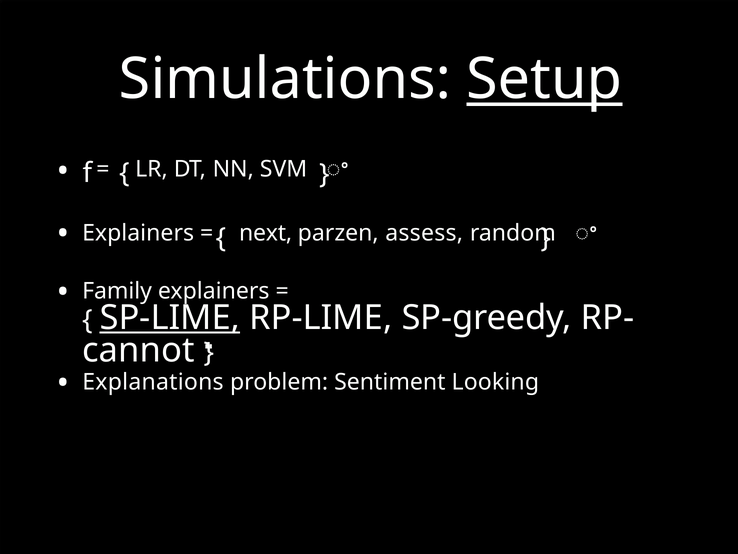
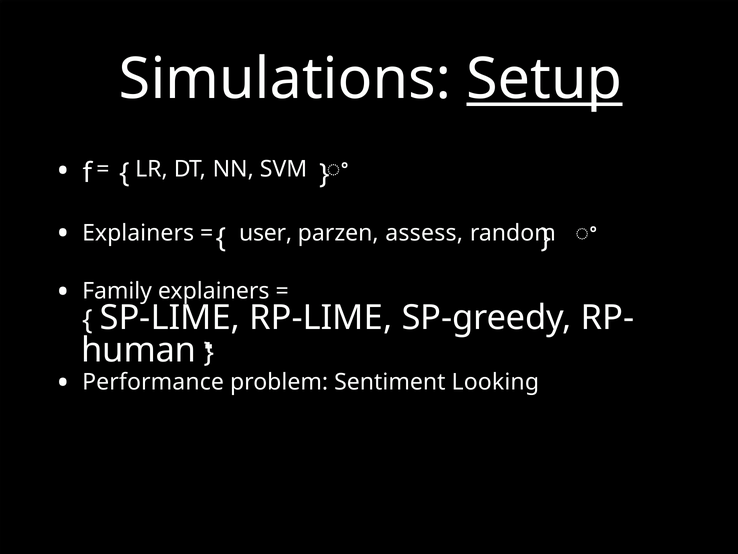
next: next -> user
SP-LIME underline: present -> none
cannot: cannot -> human
Explanations: Explanations -> Performance
